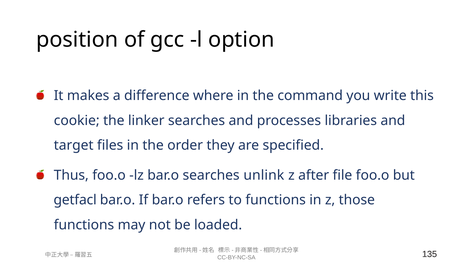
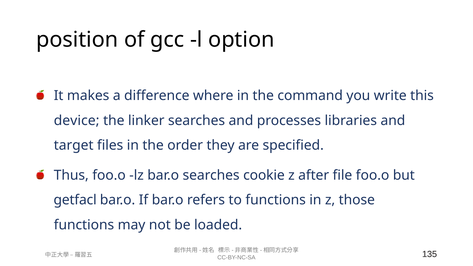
cookie: cookie -> device
unlink: unlink -> cookie
